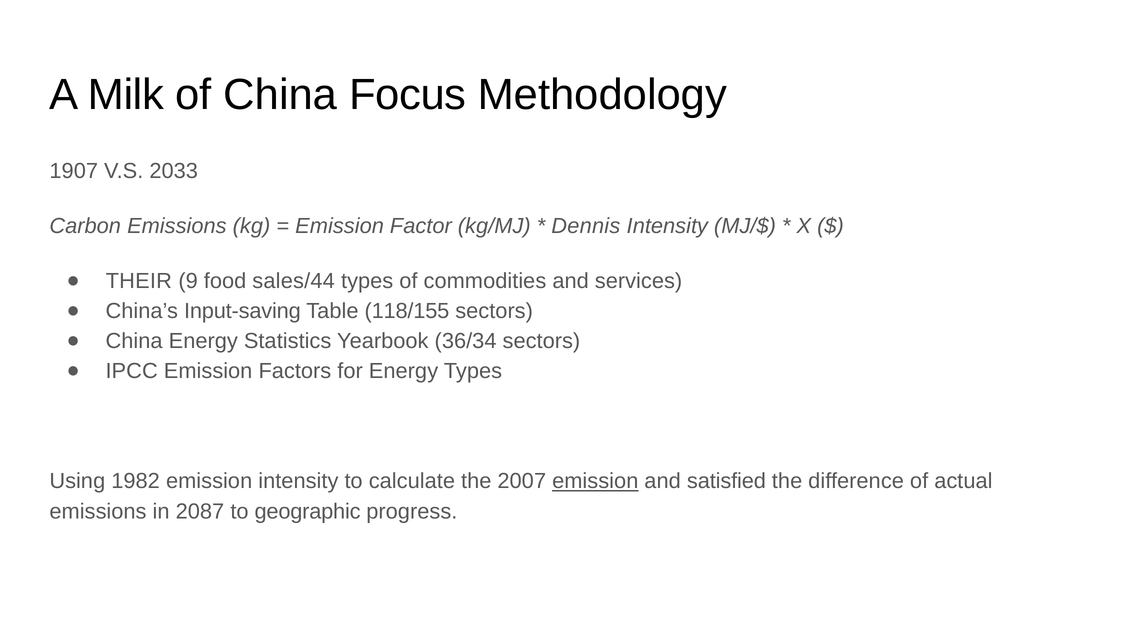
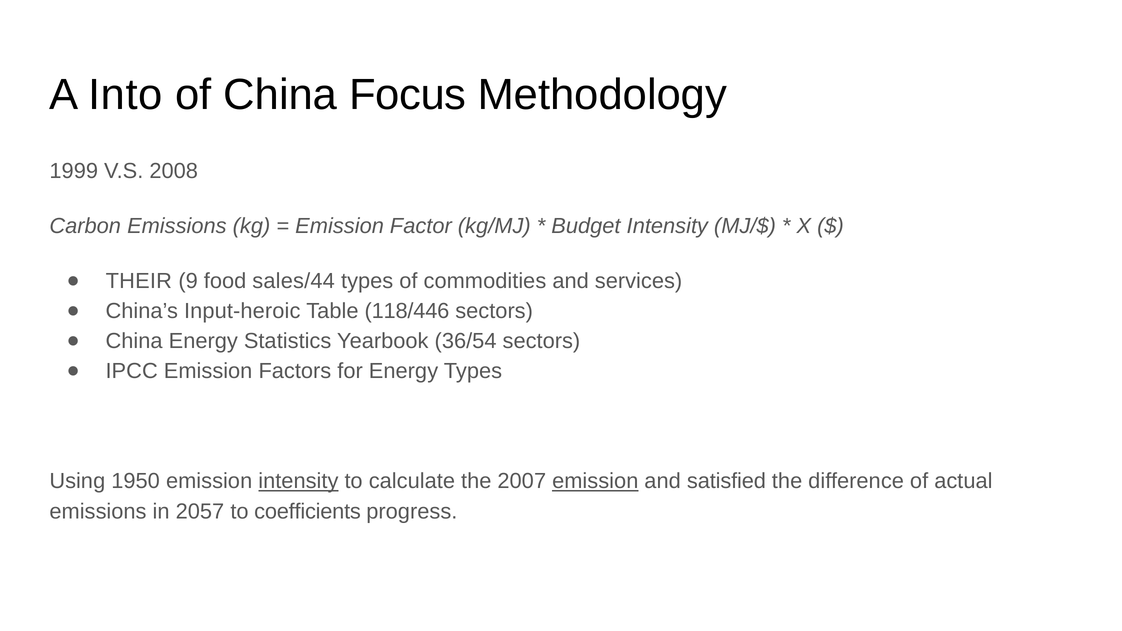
Milk: Milk -> Into
1907: 1907 -> 1999
2033: 2033 -> 2008
Dennis: Dennis -> Budget
Input-saving: Input-saving -> Input-heroic
118/155: 118/155 -> 118/446
36/34: 36/34 -> 36/54
1982: 1982 -> 1950
intensity at (298, 481) underline: none -> present
2087: 2087 -> 2057
geographic: geographic -> coefficients
